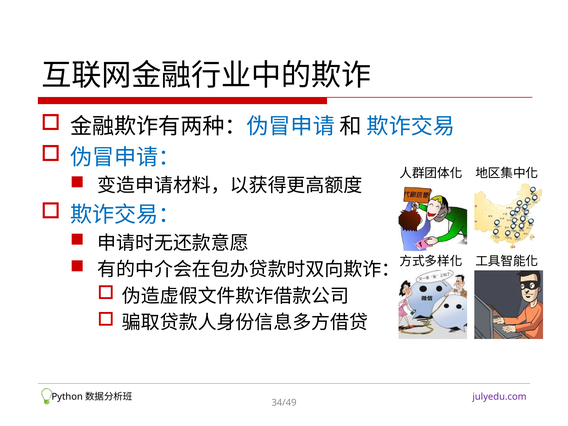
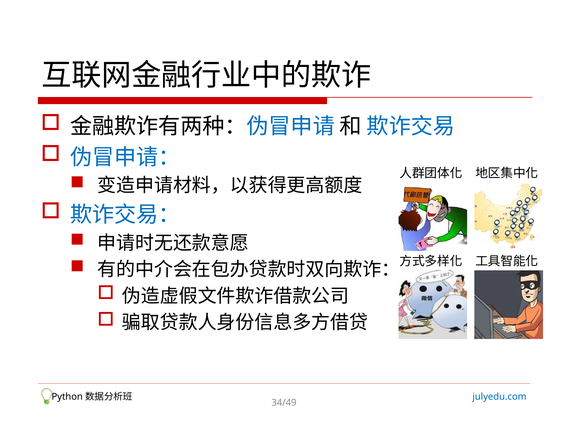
julyedu.com colour: purple -> blue
